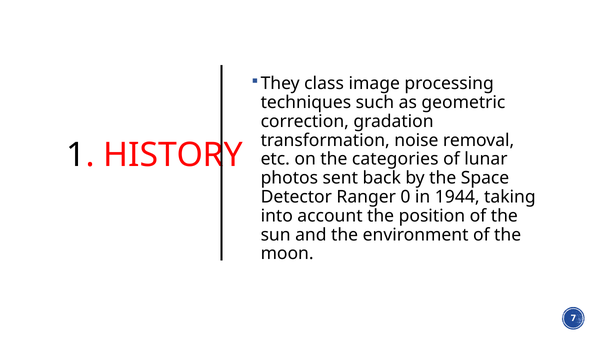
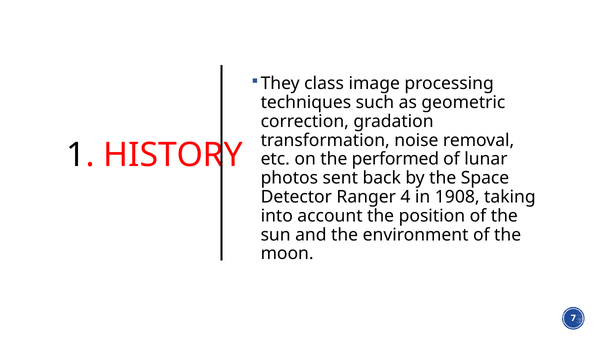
categories: categories -> performed
0: 0 -> 4
1944: 1944 -> 1908
